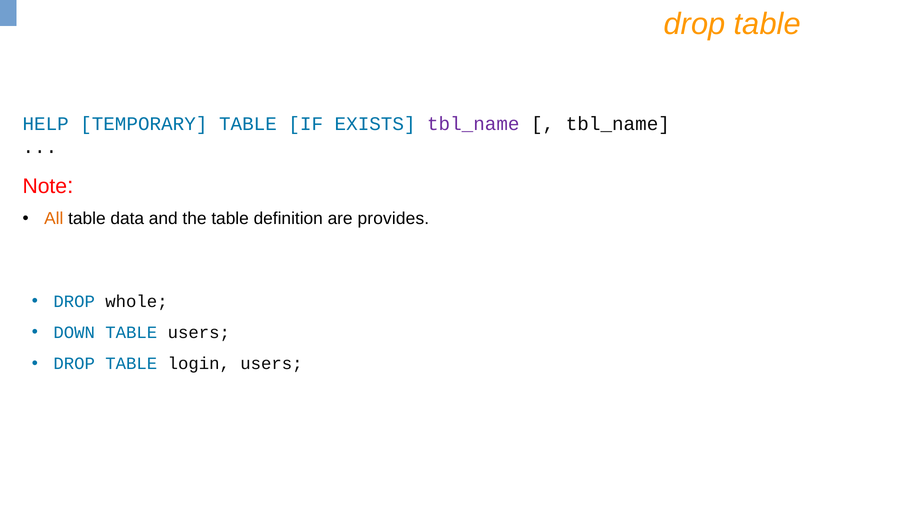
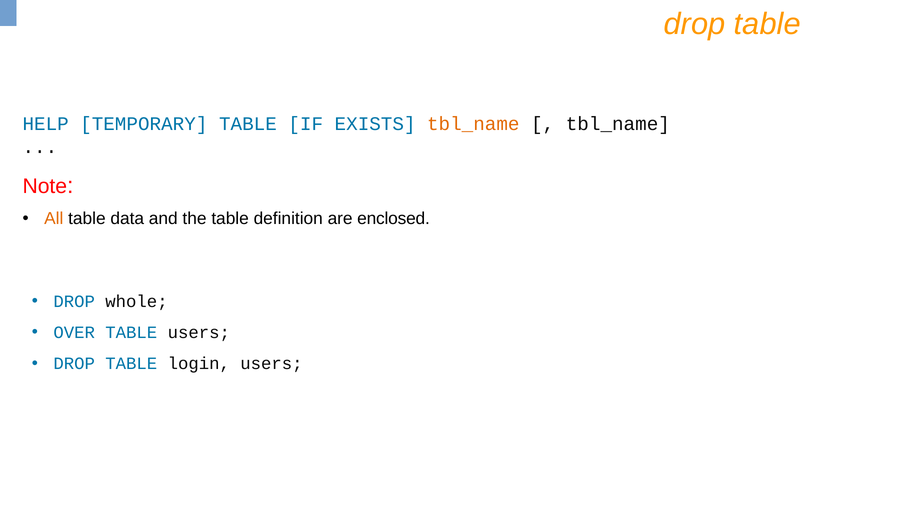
tbl_name at (473, 124) colour: purple -> orange
provides: provides -> enclosed
DOWN: DOWN -> OVER
